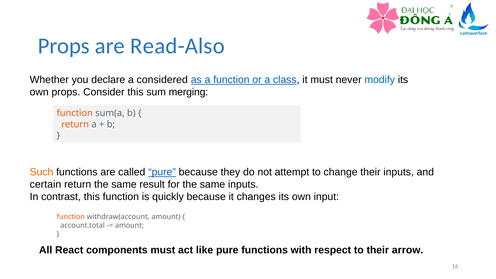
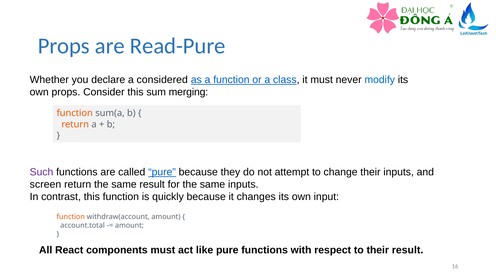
Read-Also: Read-Also -> Read-Pure
Such colour: orange -> purple
certain: certain -> screen
their arrow: arrow -> result
